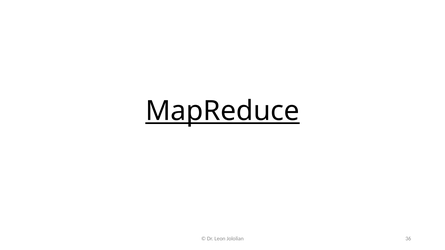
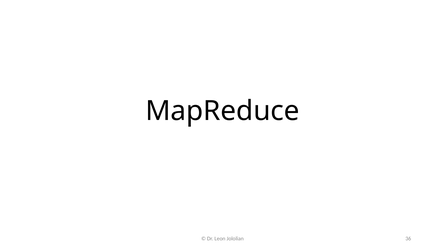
MapReduce underline: present -> none
